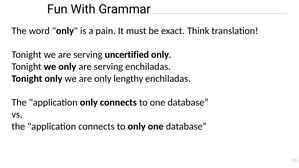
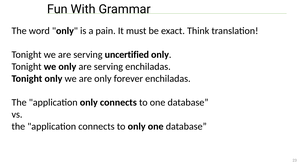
lengthy: lengthy -> forever
